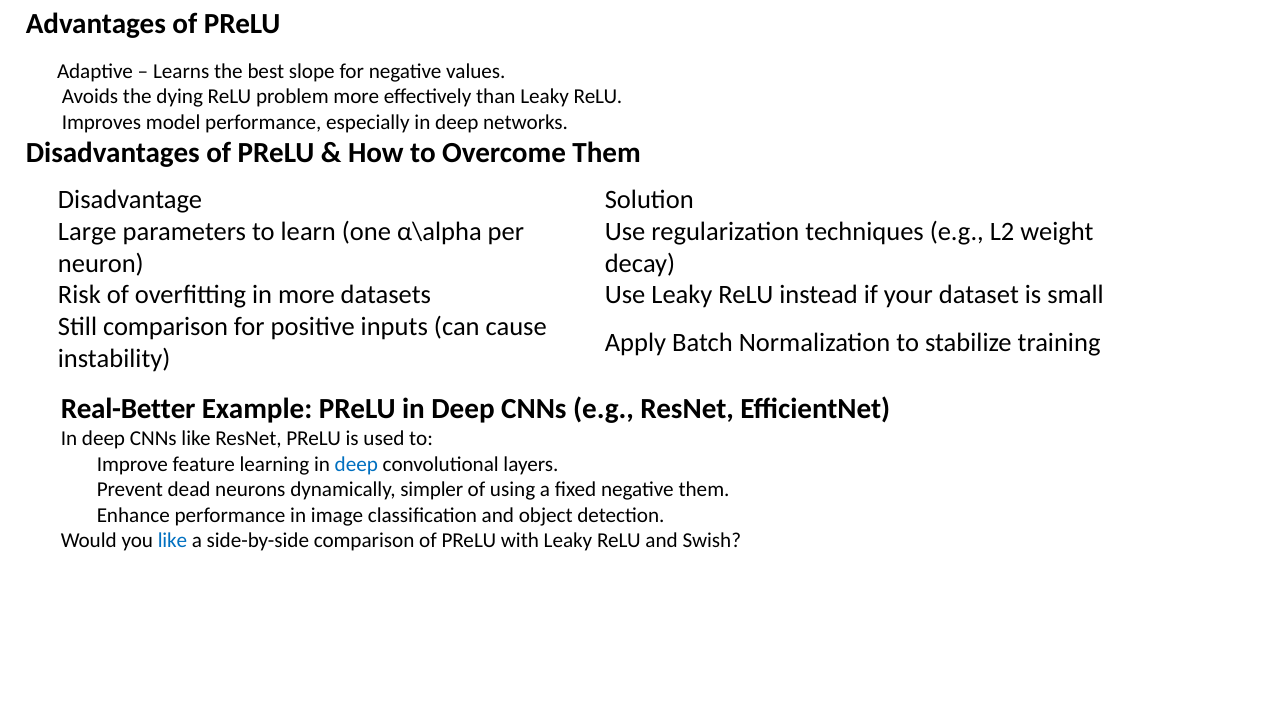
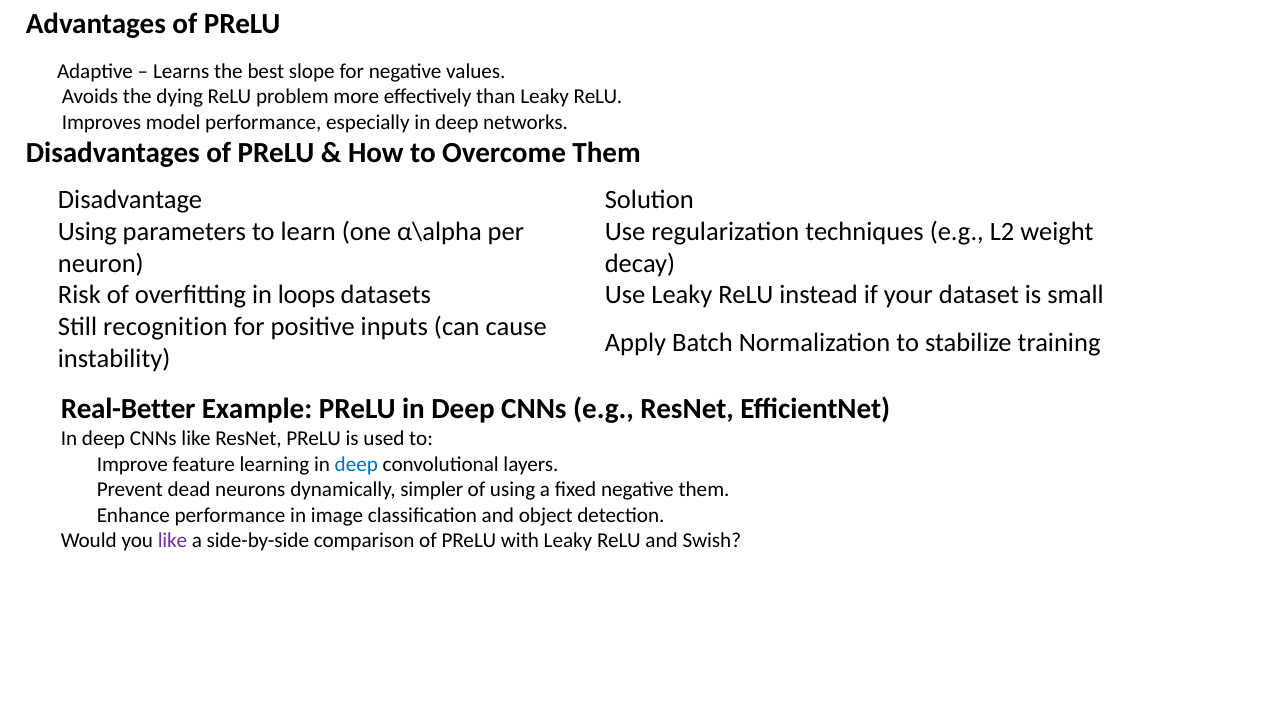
Large at (87, 231): Large -> Using
in more: more -> loops
Still comparison: comparison -> recognition
like at (172, 541) colour: blue -> purple
